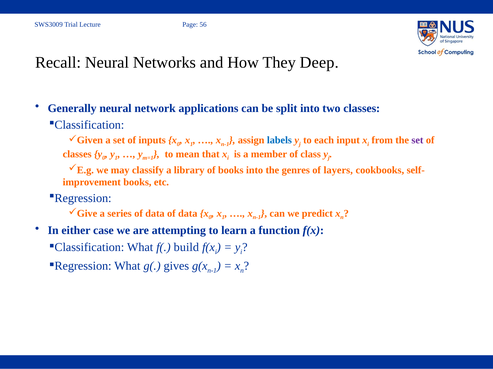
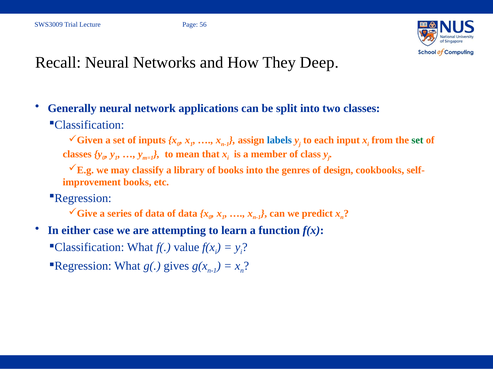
set at (417, 140) colour: purple -> green
layers: layers -> design
build: build -> value
